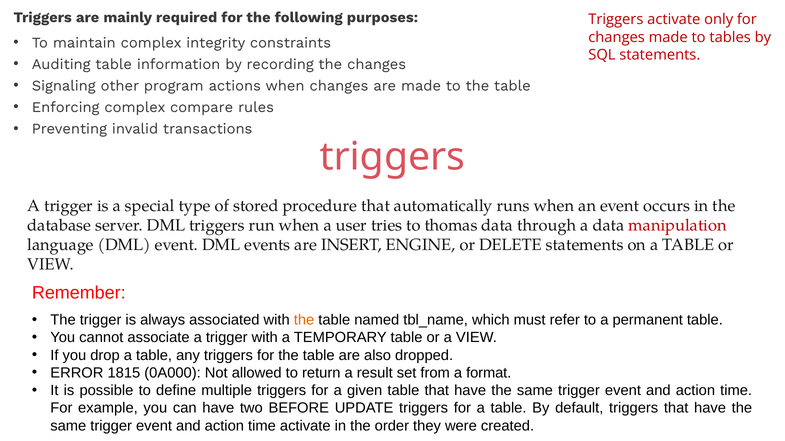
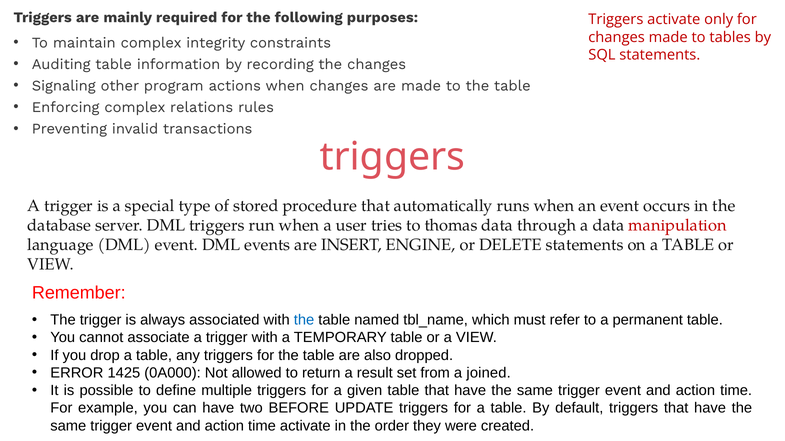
compare: compare -> relations
the at (304, 320) colour: orange -> blue
1815: 1815 -> 1425
format: format -> joined
